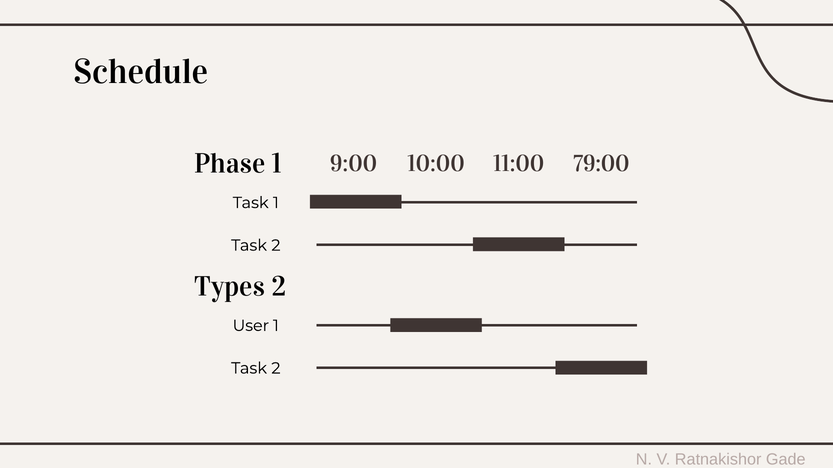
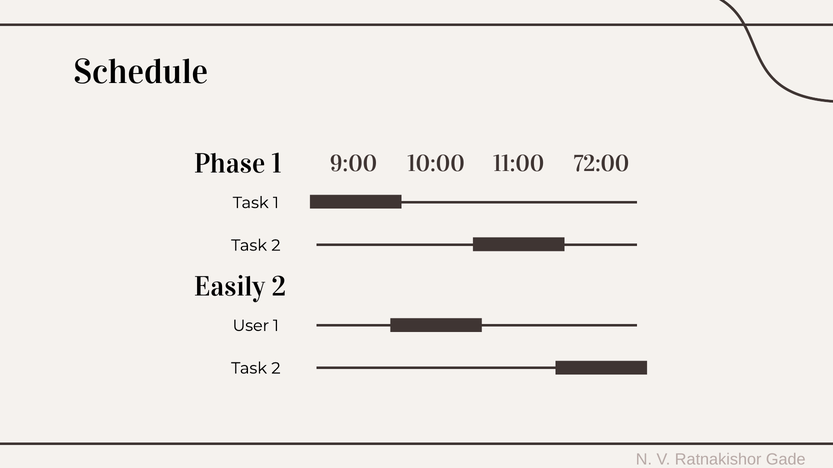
79:00: 79:00 -> 72:00
Types: Types -> Easily
